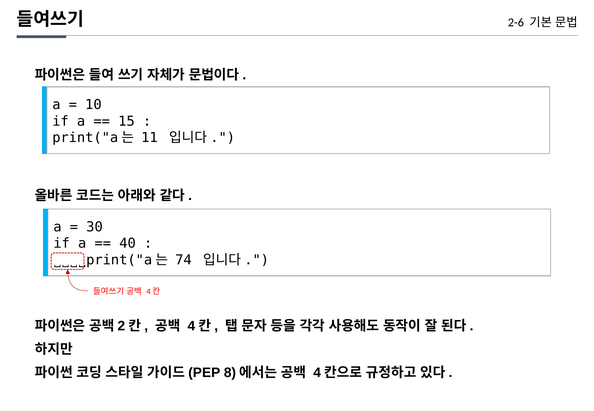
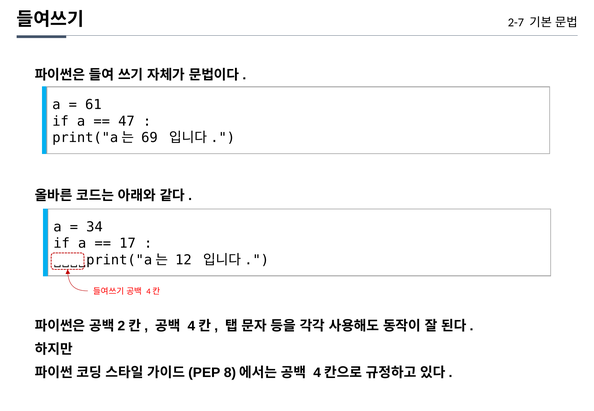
2-6: 2-6 -> 2-7
10: 10 -> 61
15: 15 -> 47
11: 11 -> 69
30: 30 -> 34
40: 40 -> 17
74: 74 -> 12
